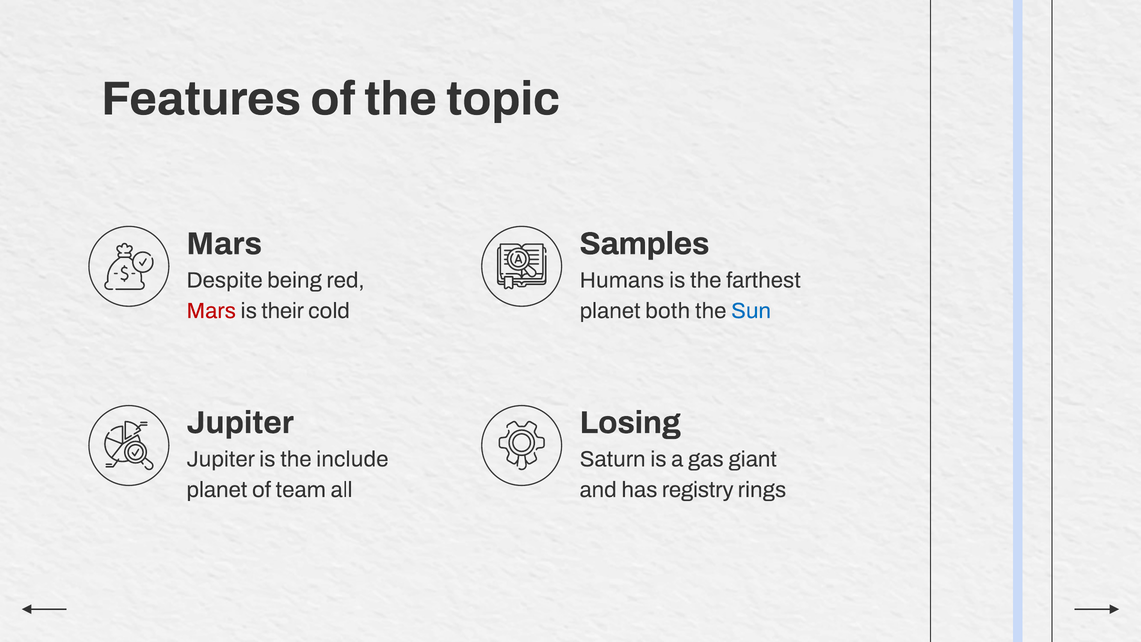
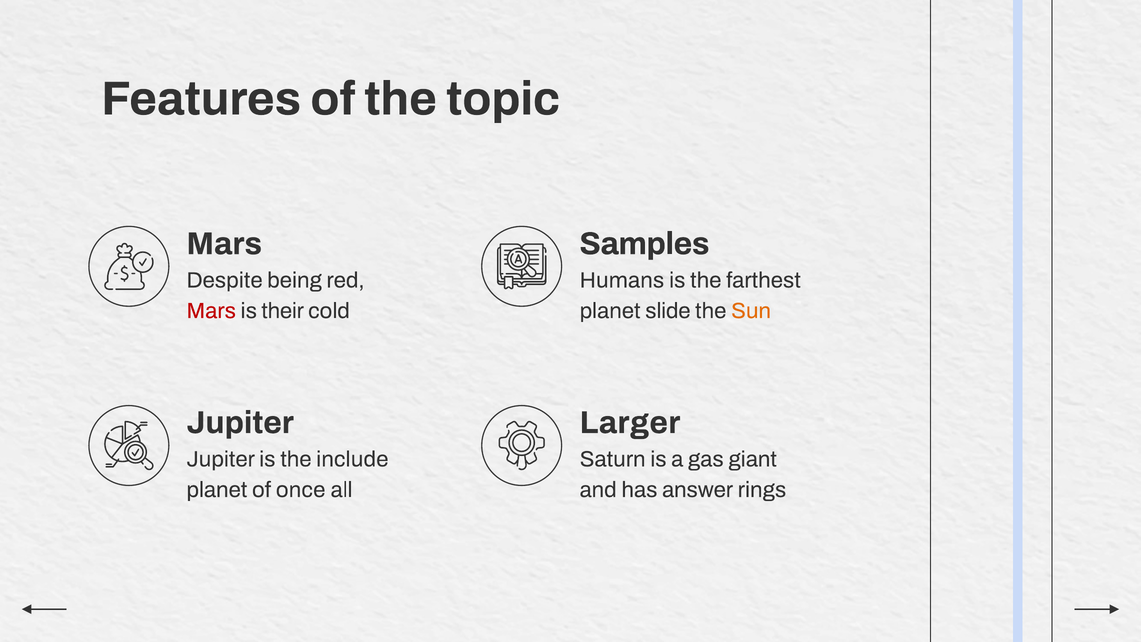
both: both -> slide
Sun colour: blue -> orange
Losing: Losing -> Larger
team: team -> once
registry: registry -> answer
